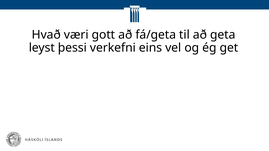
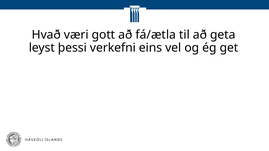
fá/geta: fá/geta -> fá/ætla
